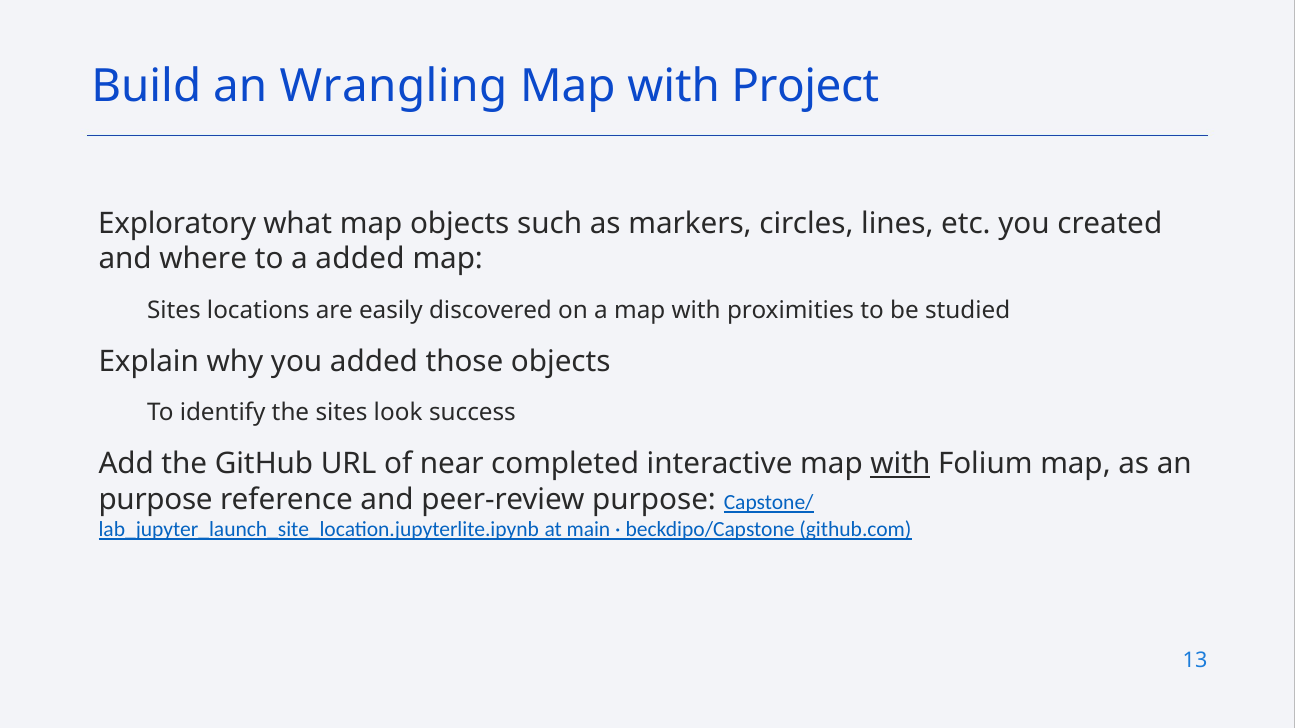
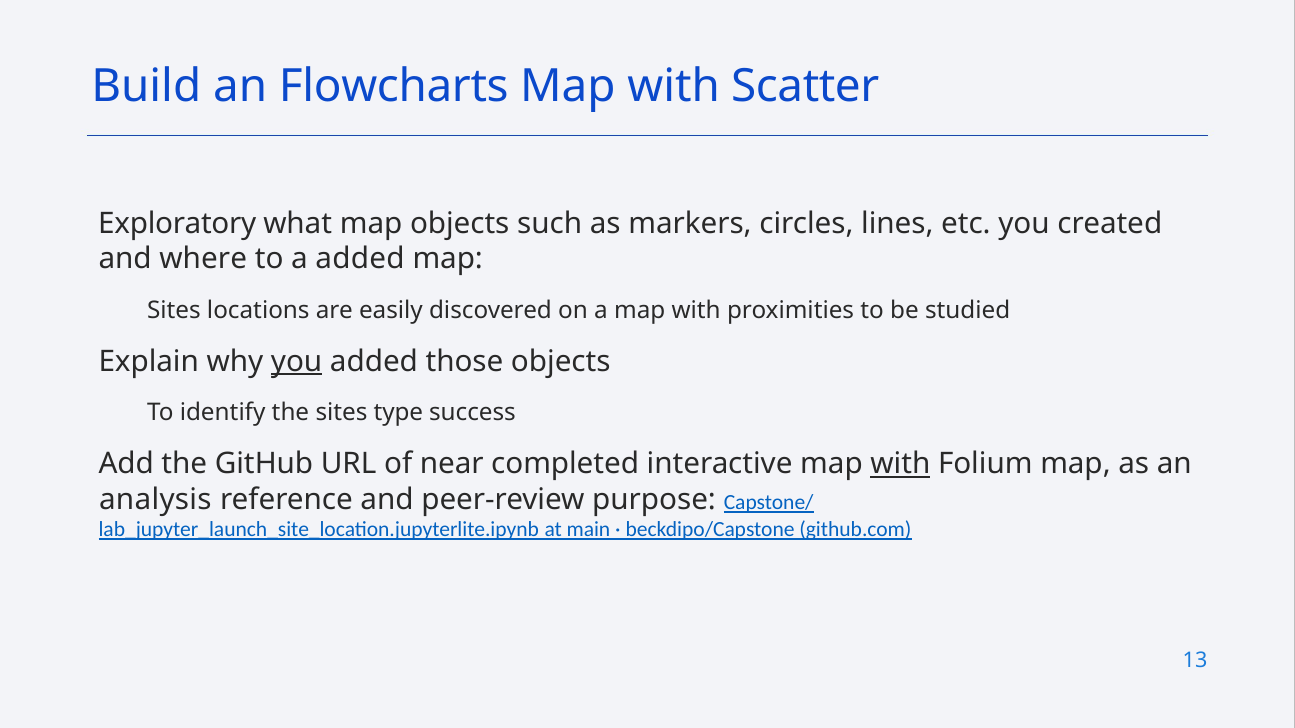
Wrangling: Wrangling -> Flowcharts
Project: Project -> Scatter
you at (297, 362) underline: none -> present
look: look -> type
purpose at (156, 500): purpose -> analysis
